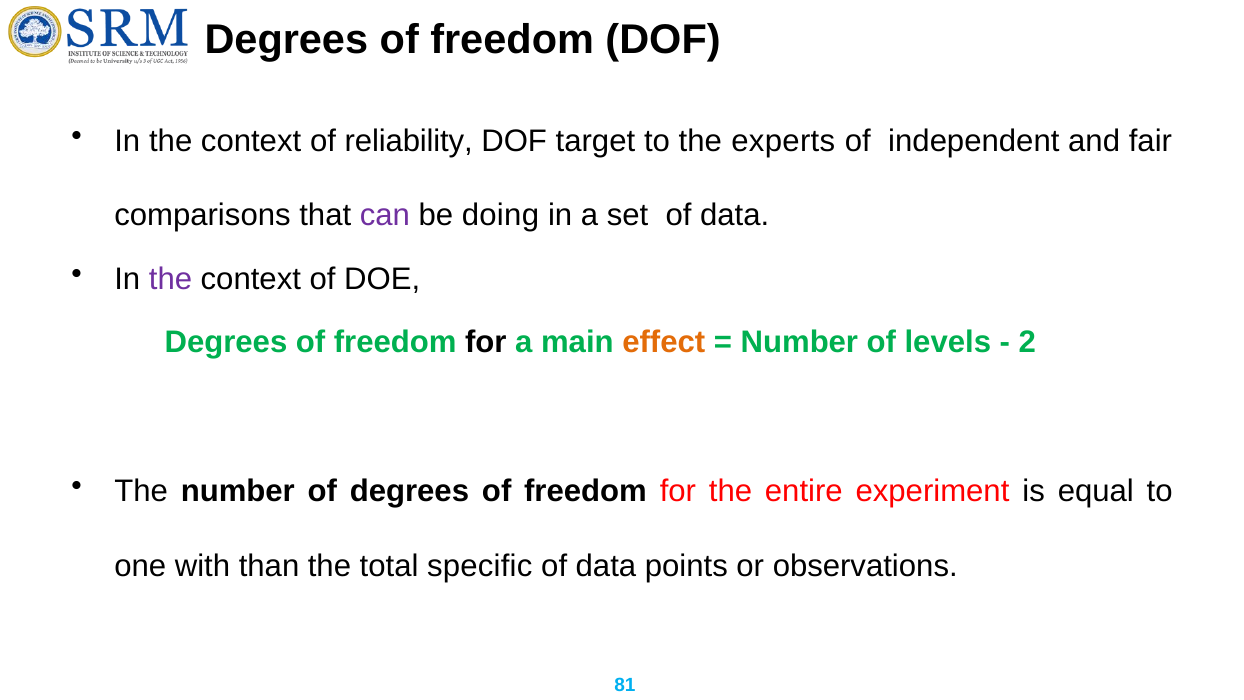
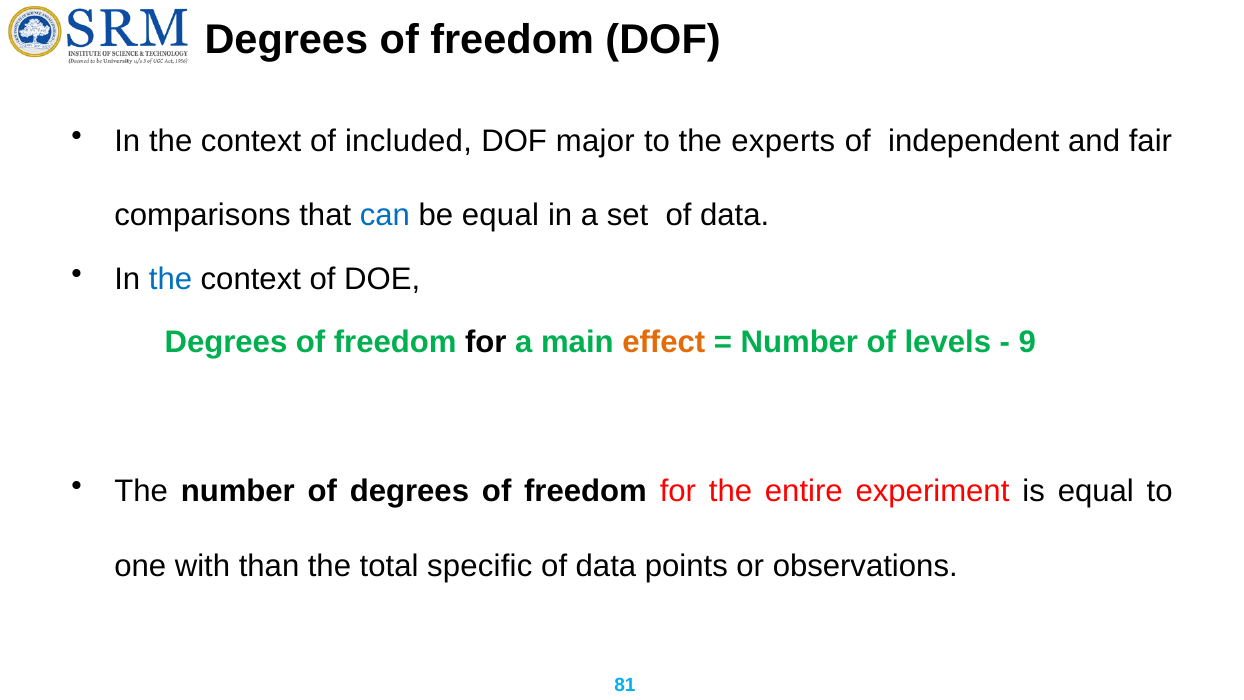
reliability: reliability -> included
target: target -> major
can colour: purple -> blue
be doing: doing -> equal
the at (171, 279) colour: purple -> blue
2: 2 -> 9
